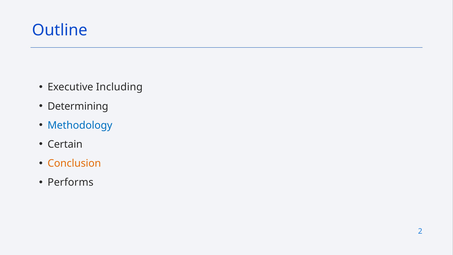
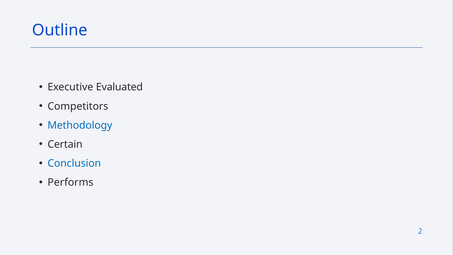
Including: Including -> Evaluated
Determining: Determining -> Competitors
Conclusion colour: orange -> blue
